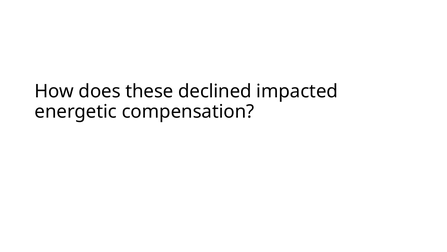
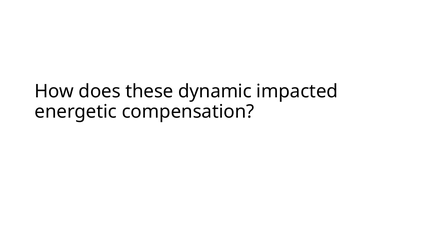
declined: declined -> dynamic
